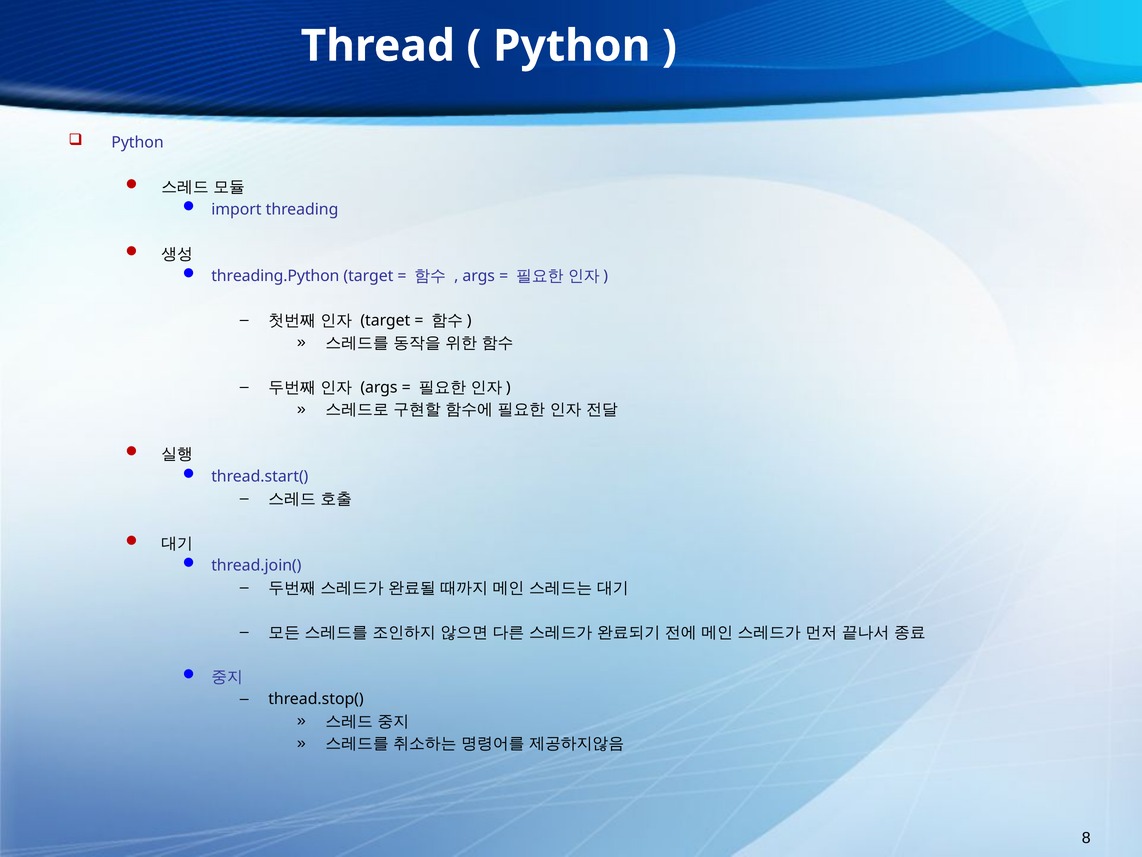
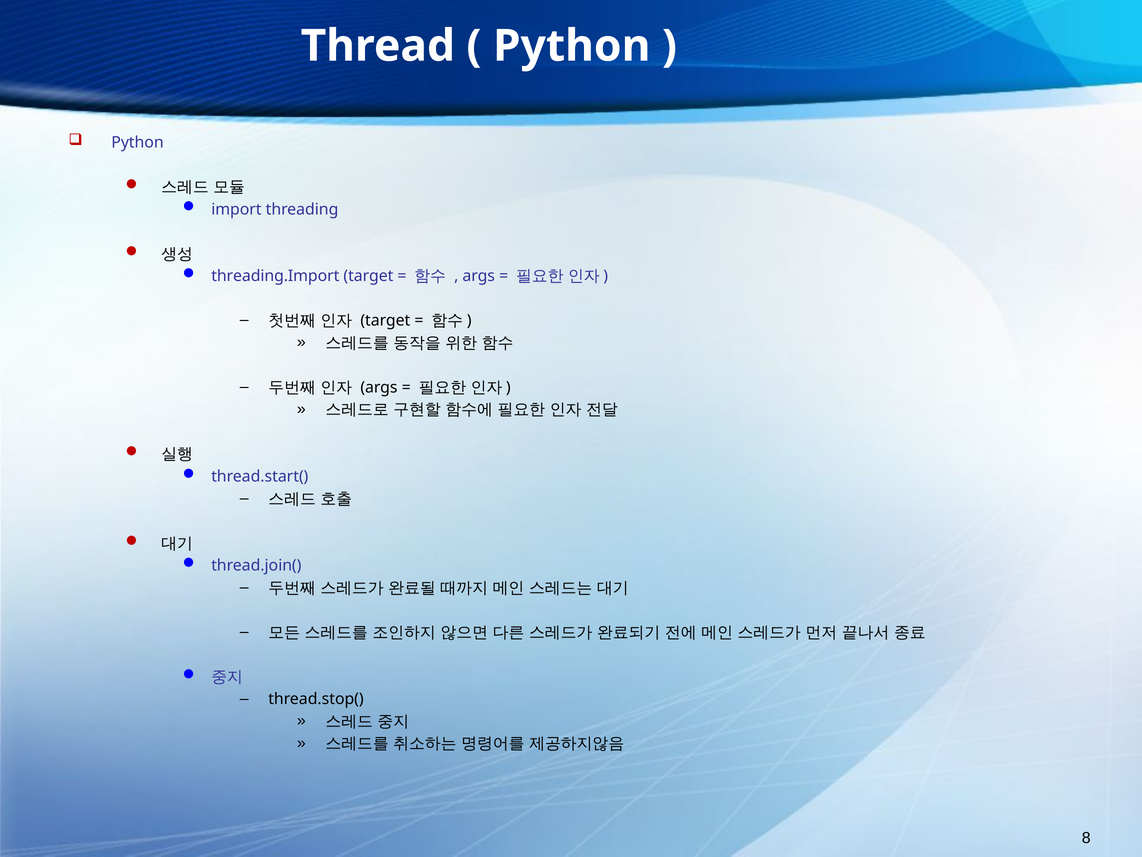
threading.Python: threading.Python -> threading.Import
